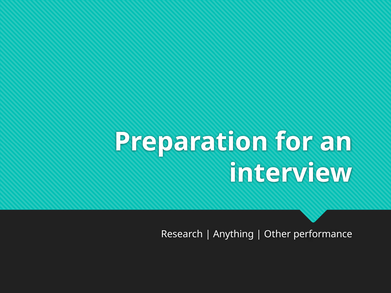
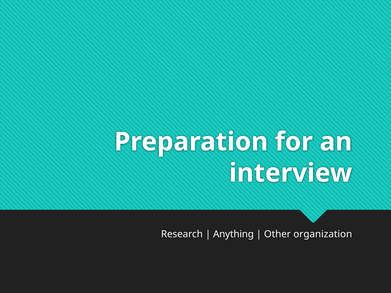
performance: performance -> organization
